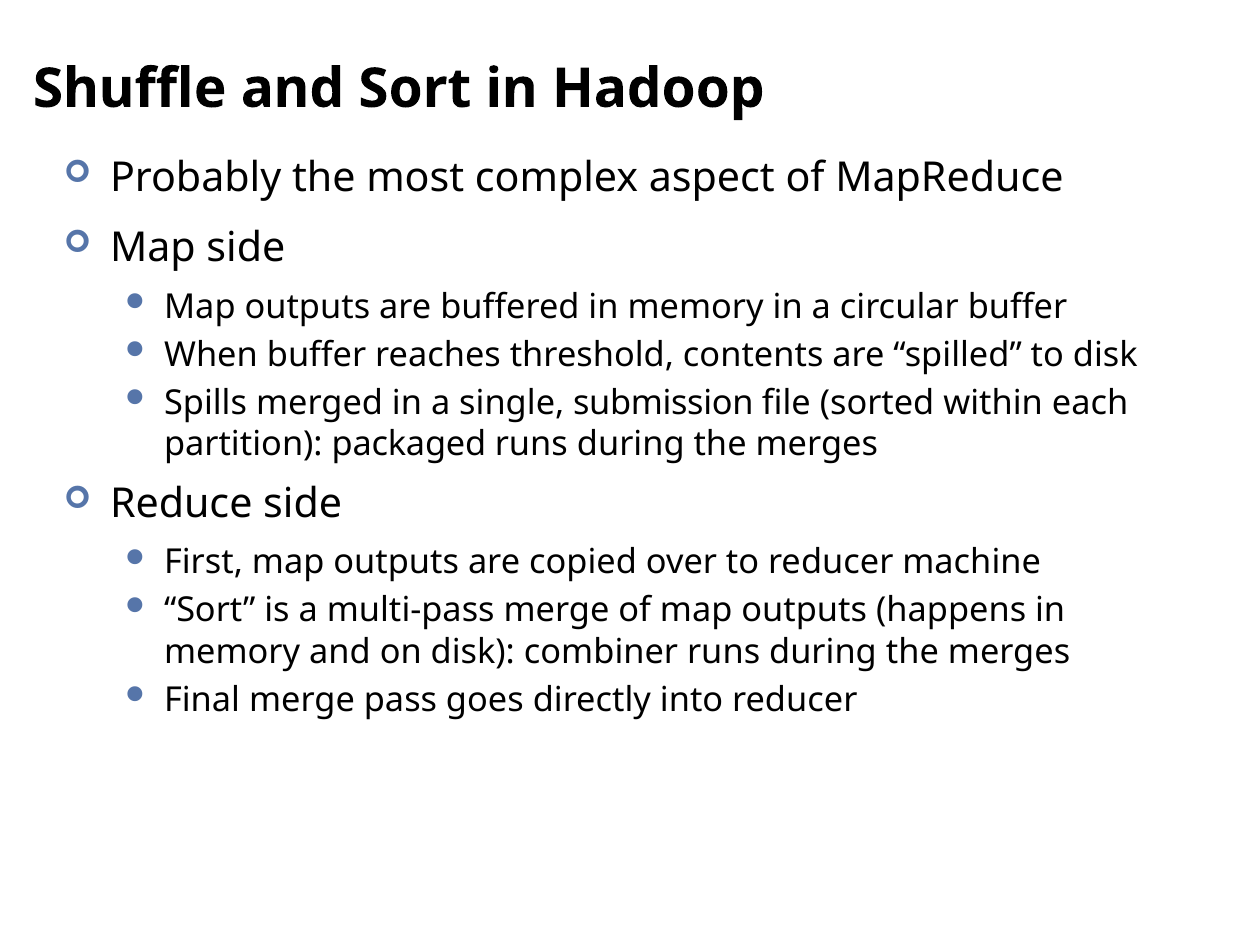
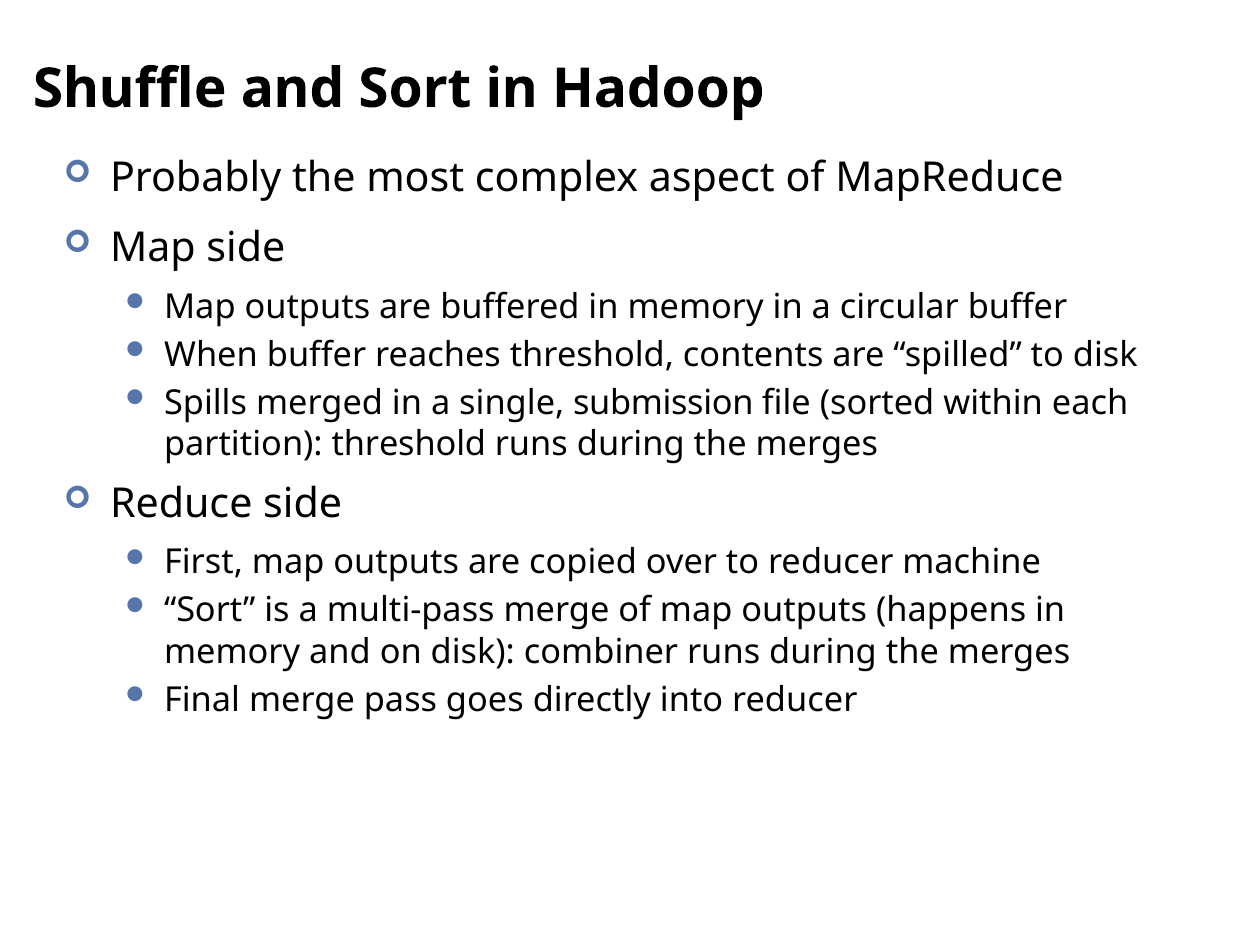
partition packaged: packaged -> threshold
